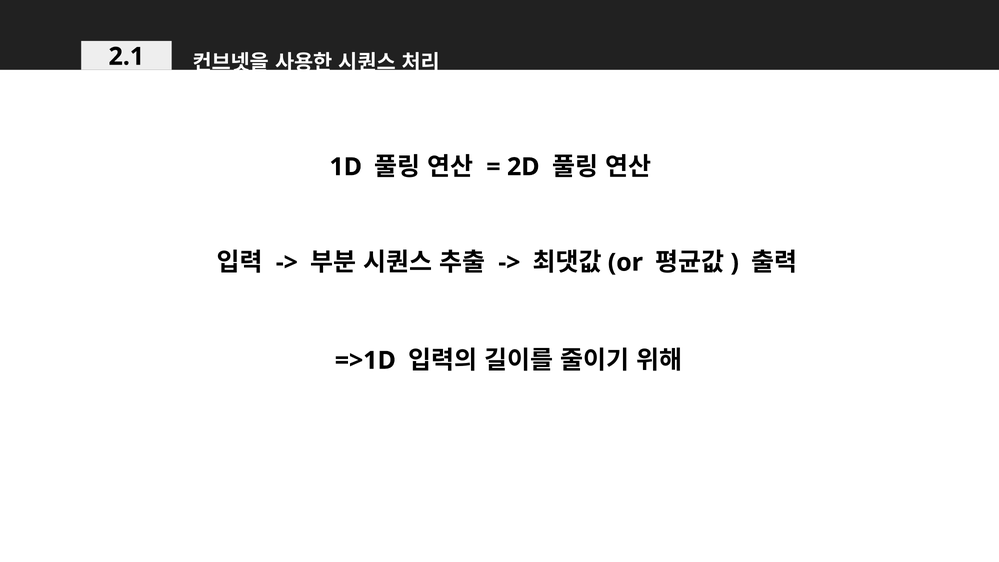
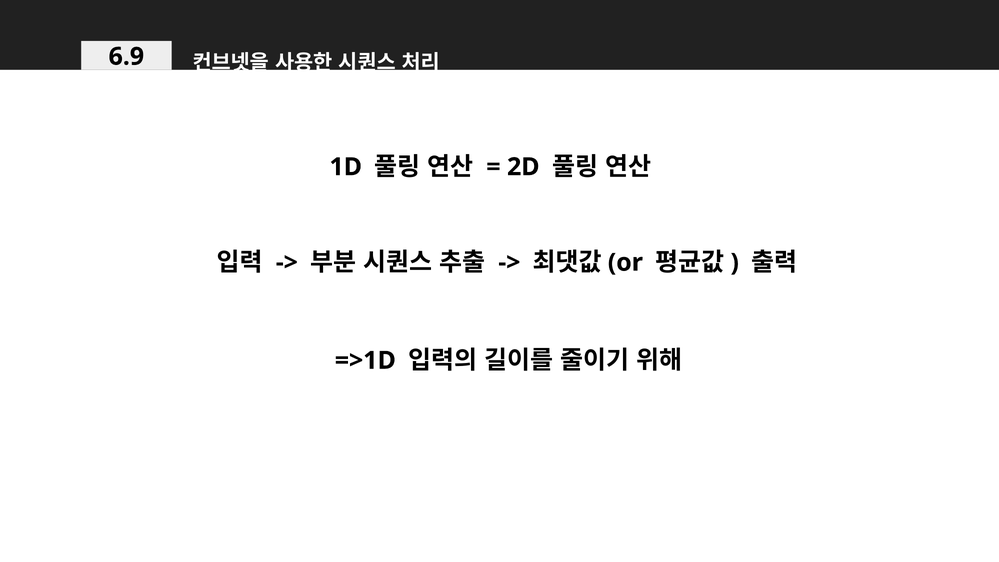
2.1: 2.1 -> 6.9
